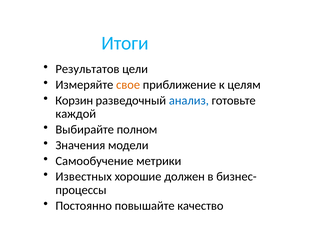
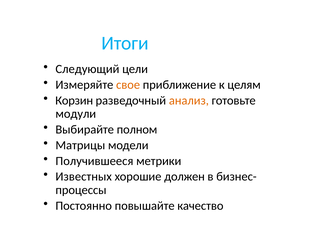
Результатов: Результатов -> Следующий
анализ colour: blue -> orange
каждой: каждой -> модули
Значения: Значения -> Матрицы
Самообучение: Самообучение -> Получившееся
